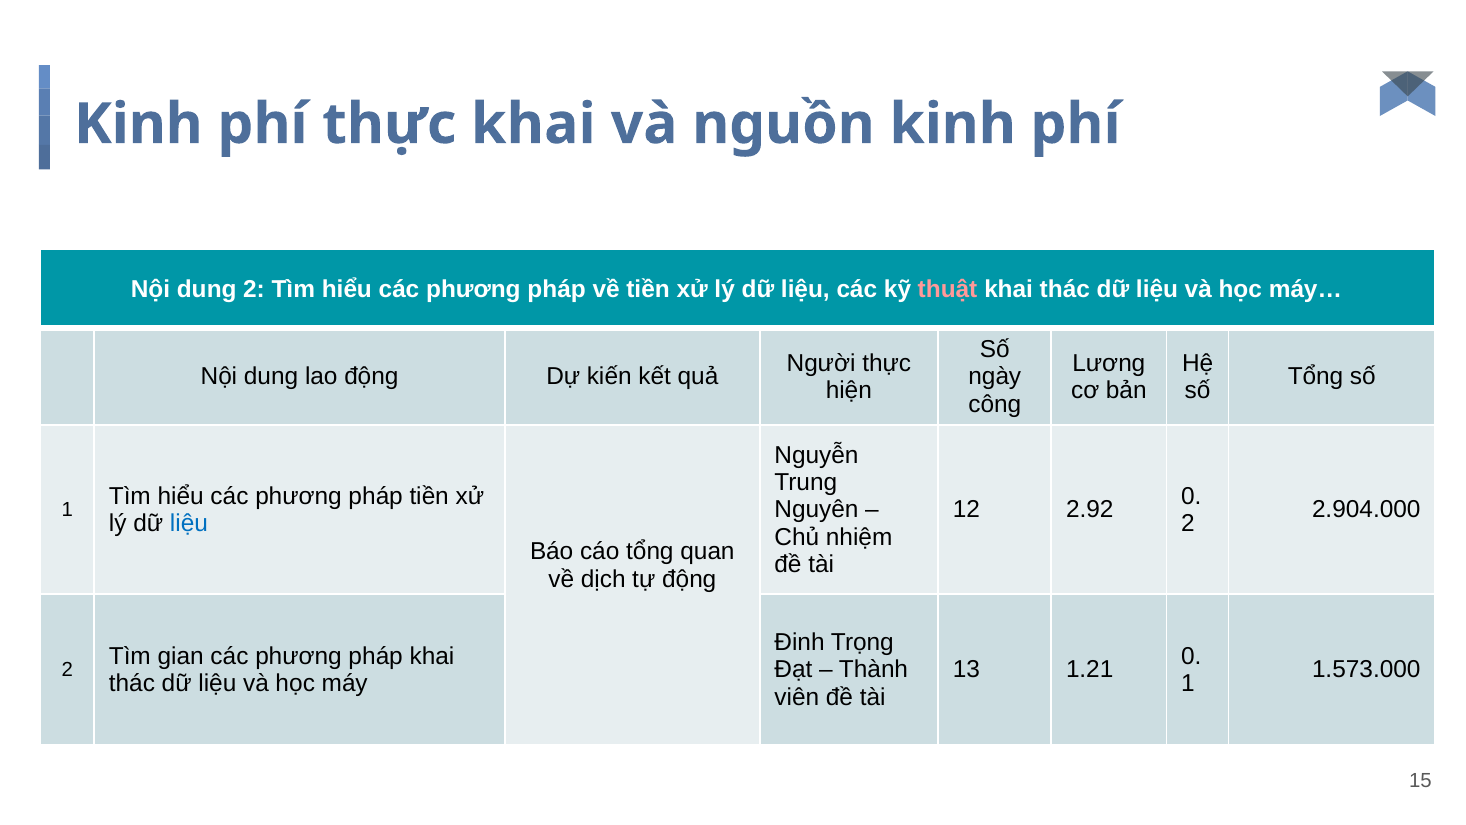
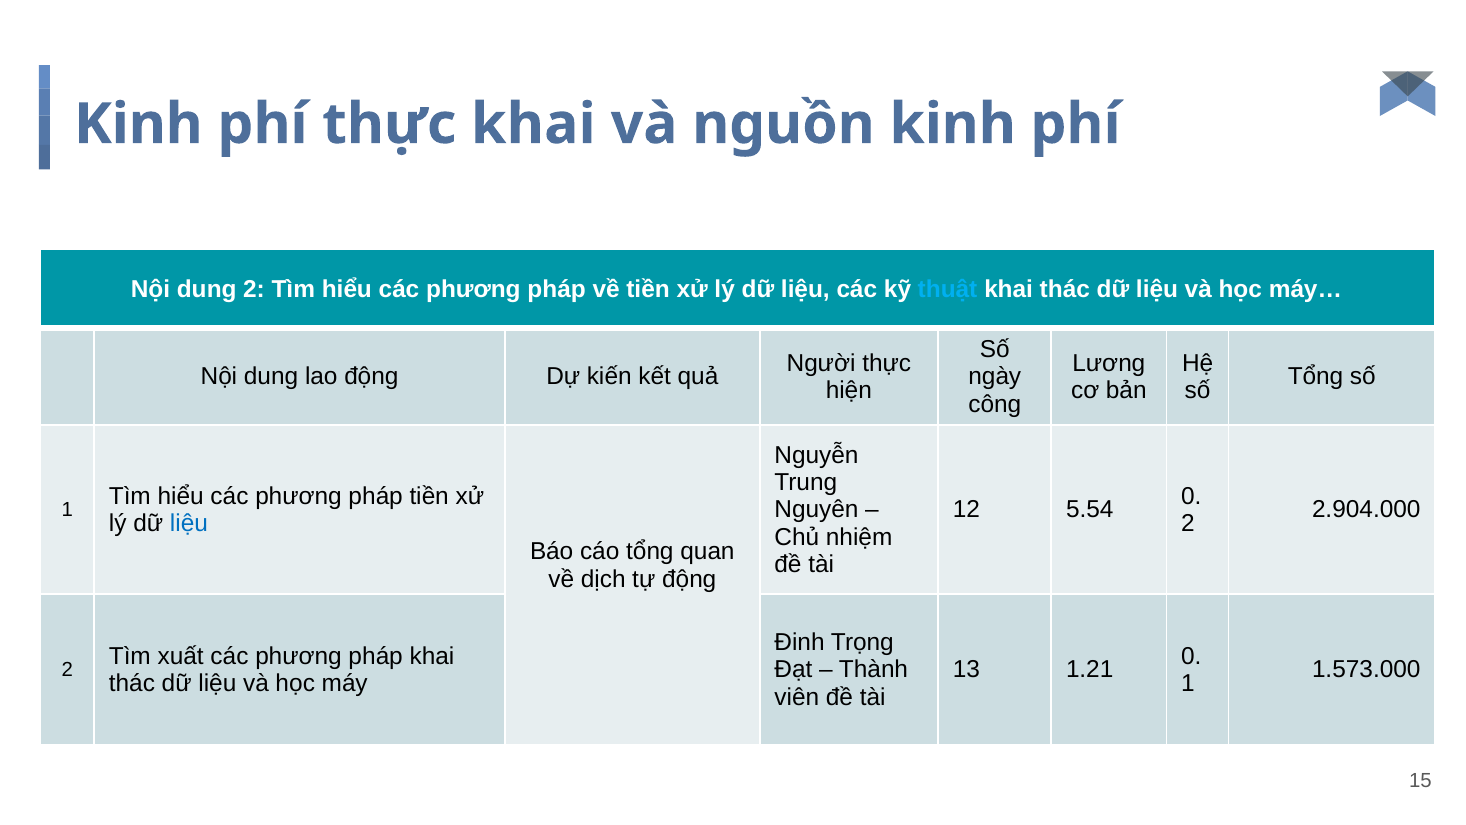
thuật colour: pink -> light blue
2.92: 2.92 -> 5.54
gian: gian -> xuất
